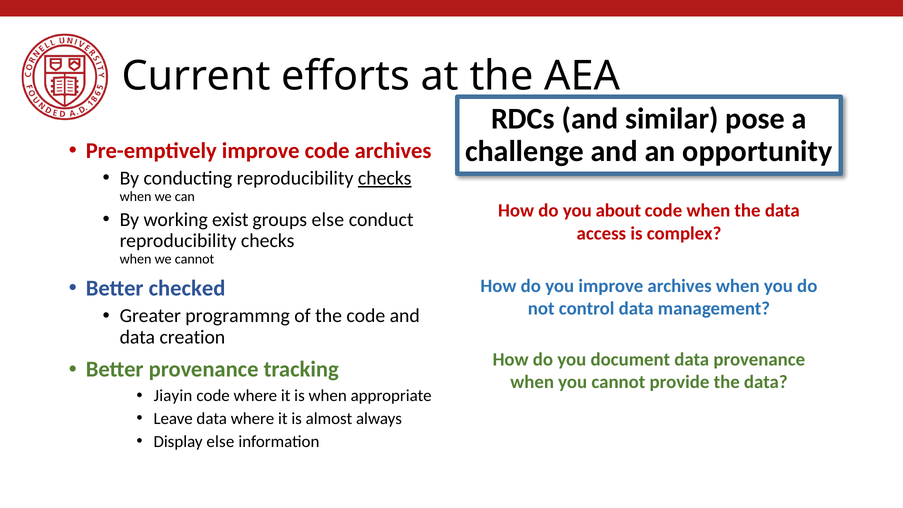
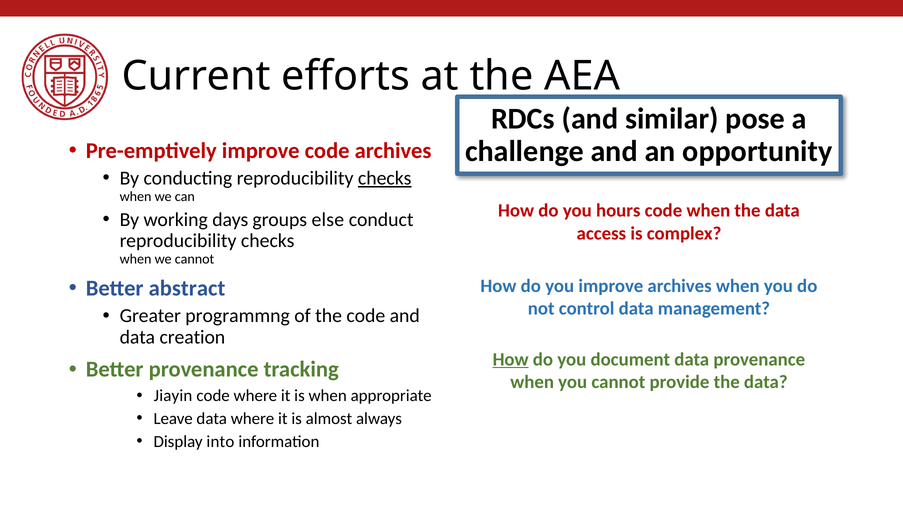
about: about -> hours
exist: exist -> days
checked: checked -> abstract
How at (511, 360) underline: none -> present
Display else: else -> into
